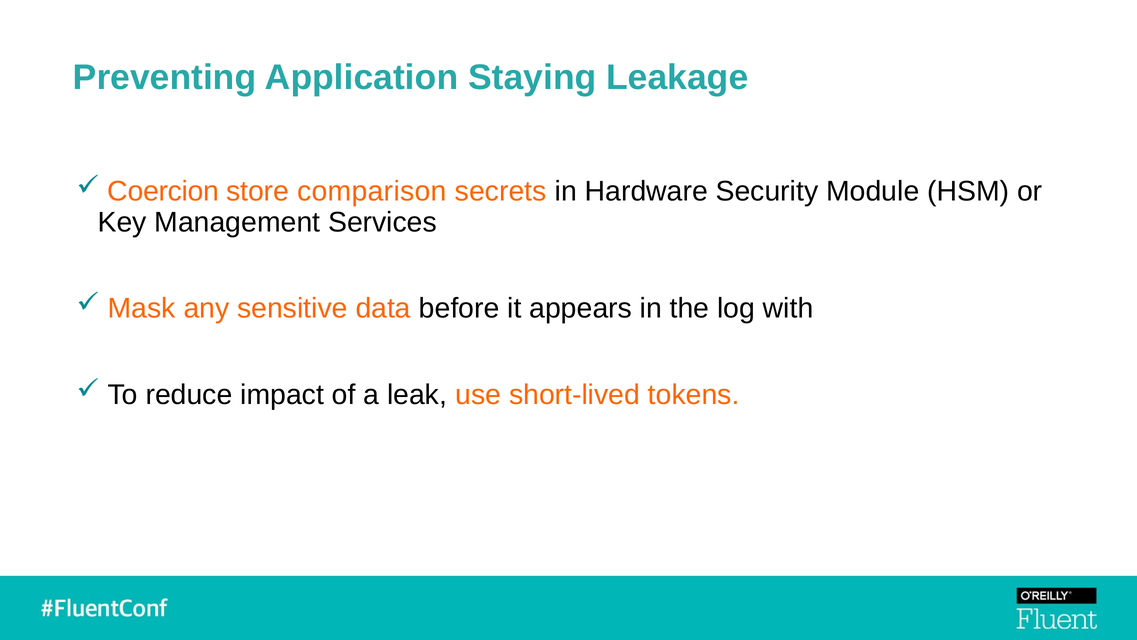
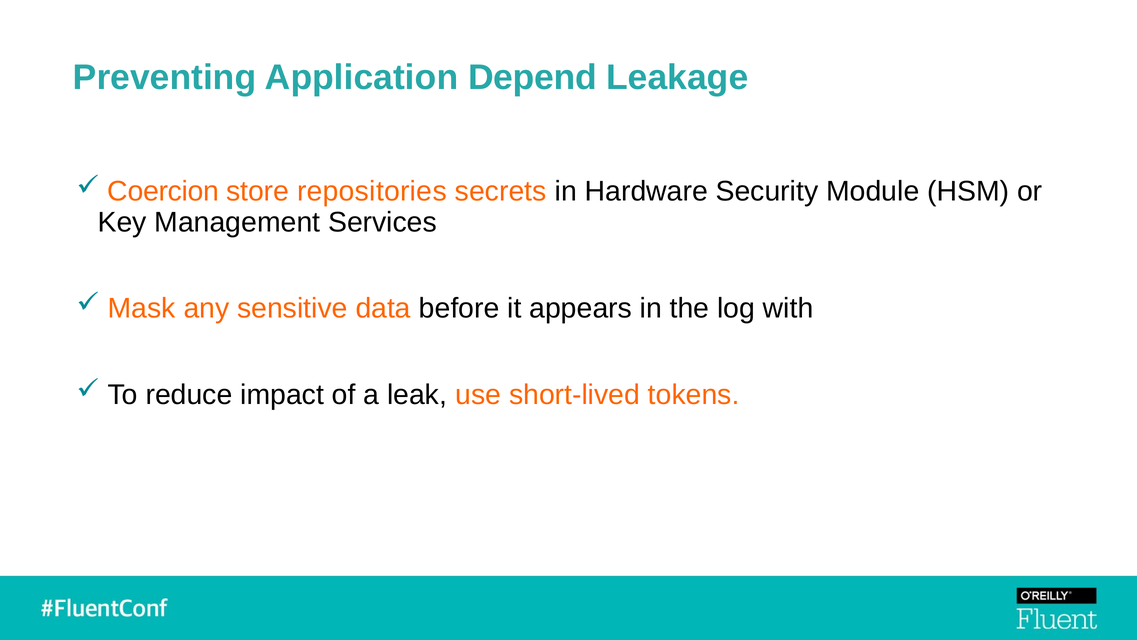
Staying: Staying -> Depend
comparison: comparison -> repositories
